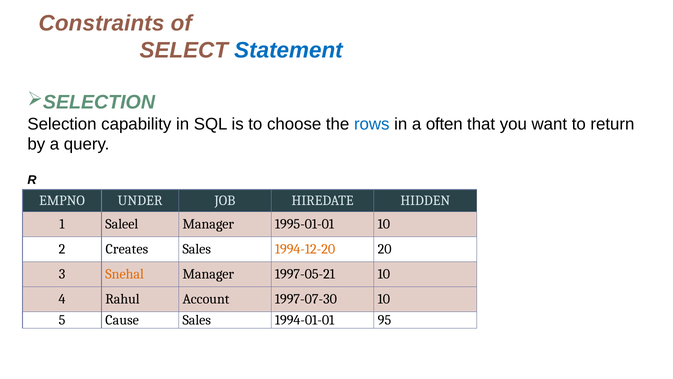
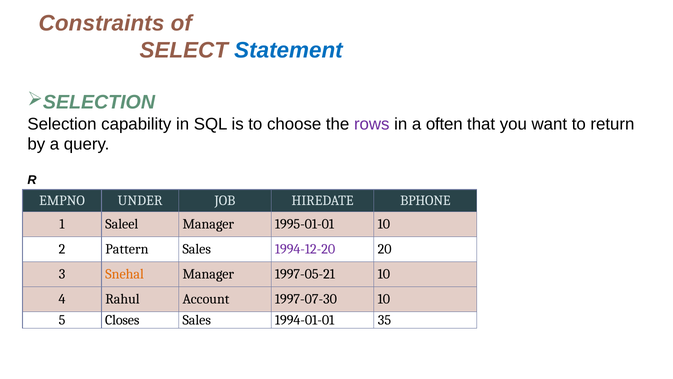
rows colour: blue -> purple
HIDDEN: HIDDEN -> BPHONE
Creates: Creates -> Pattern
1994-12-20 colour: orange -> purple
Cause: Cause -> Closes
95: 95 -> 35
